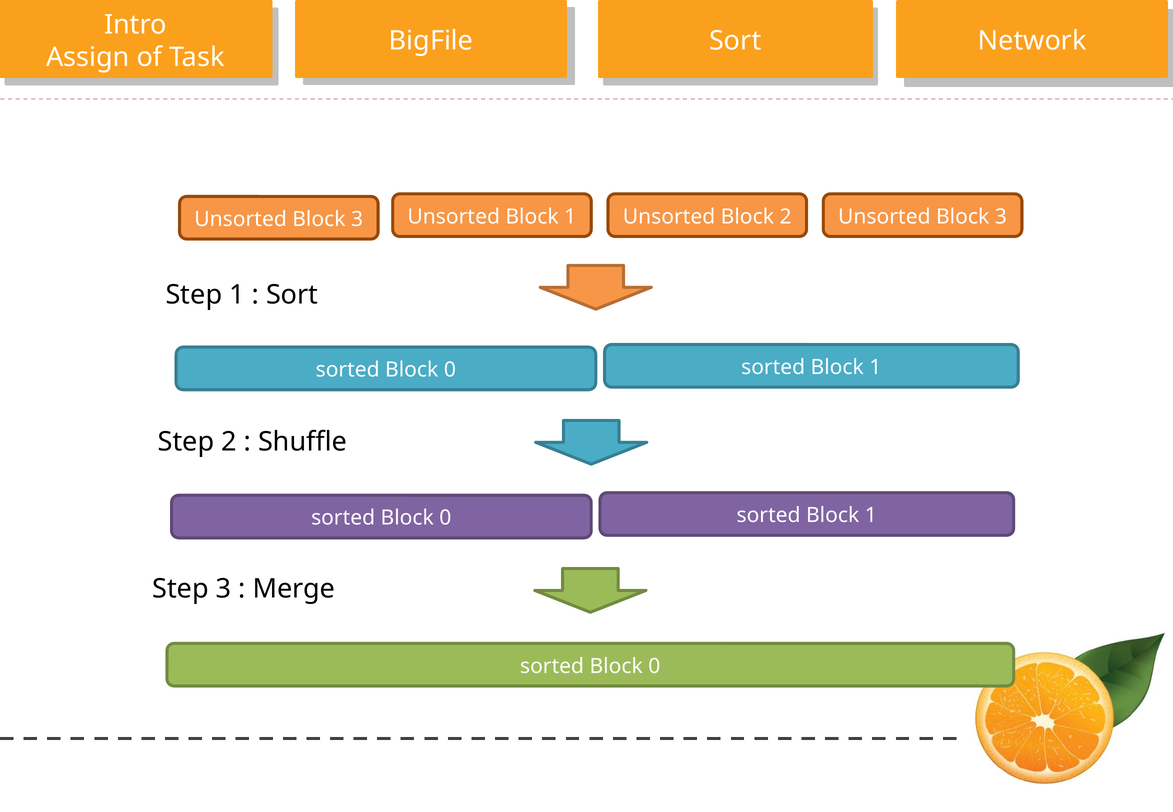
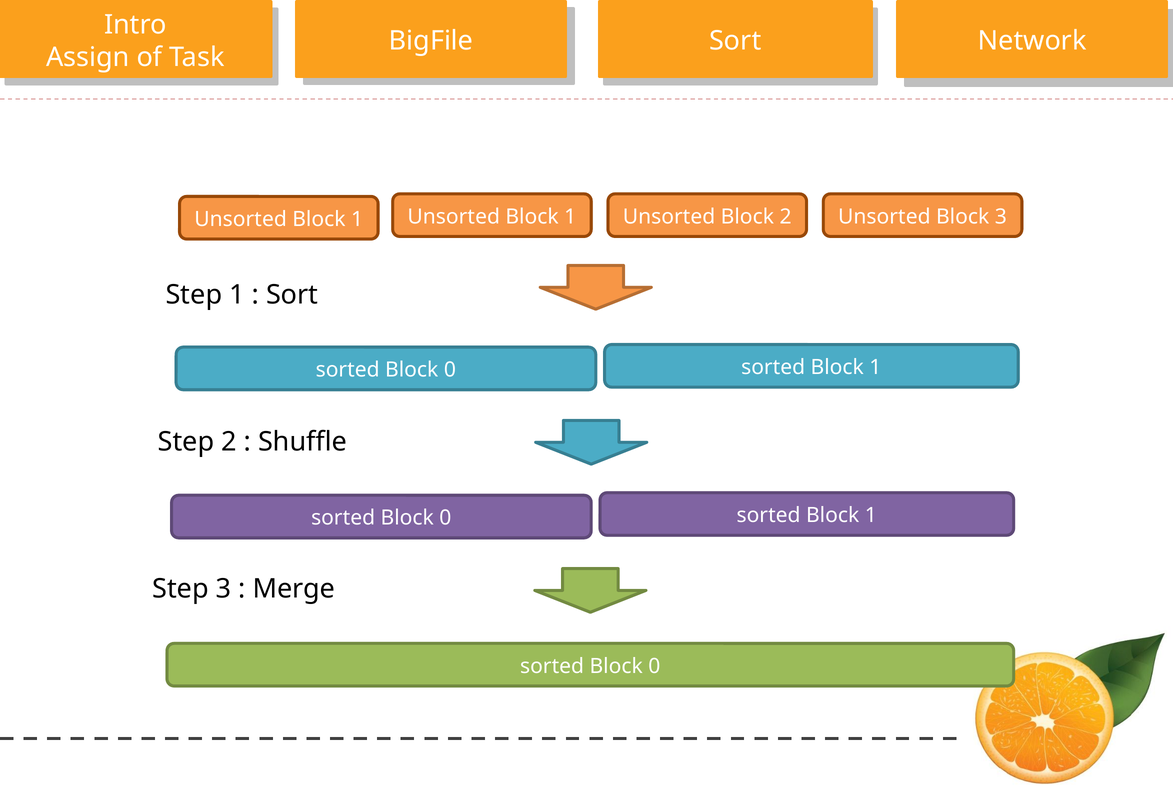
3 at (357, 219): 3 -> 1
